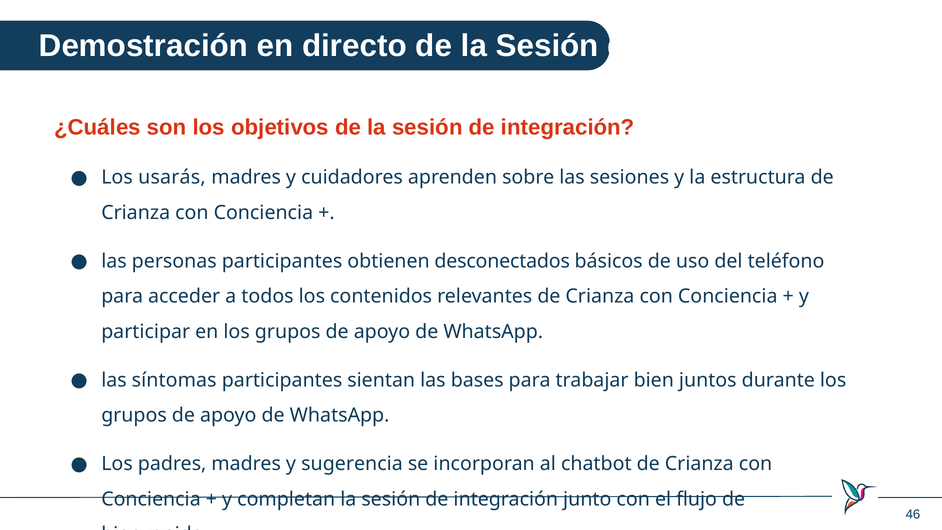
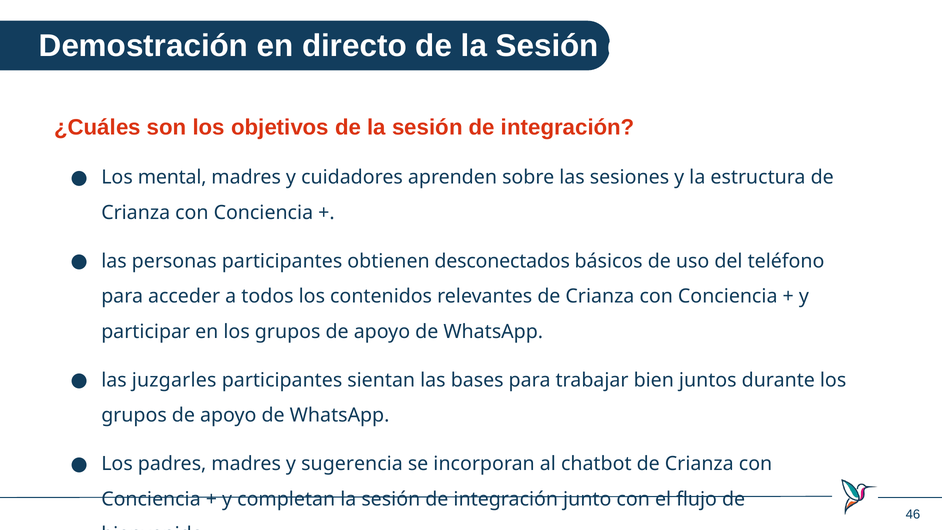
usarás: usarás -> mental
síntomas: síntomas -> juzgarles
